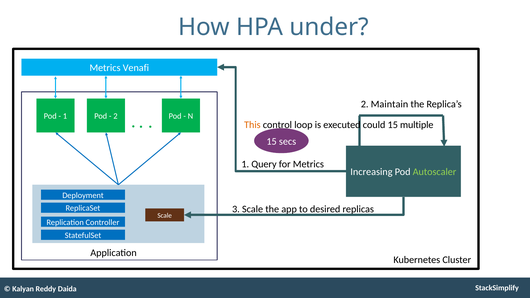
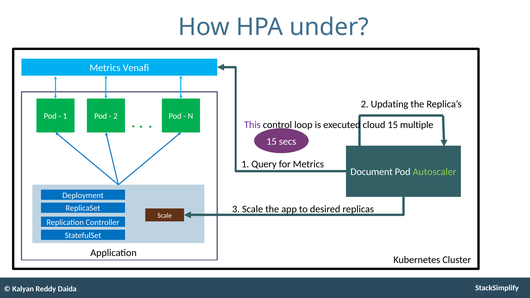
Maintain: Maintain -> Updating
This colour: orange -> purple
could: could -> cloud
Increasing: Increasing -> Document
